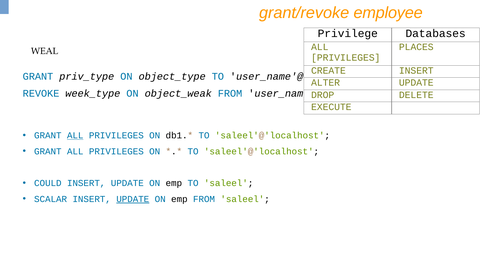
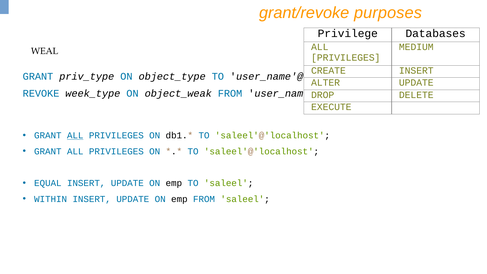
employee: employee -> purposes
PLACES: PLACES -> MEDIUM
COULD: COULD -> EQUAL
SCALAR: SCALAR -> WITHIN
UPDATE at (133, 199) underline: present -> none
